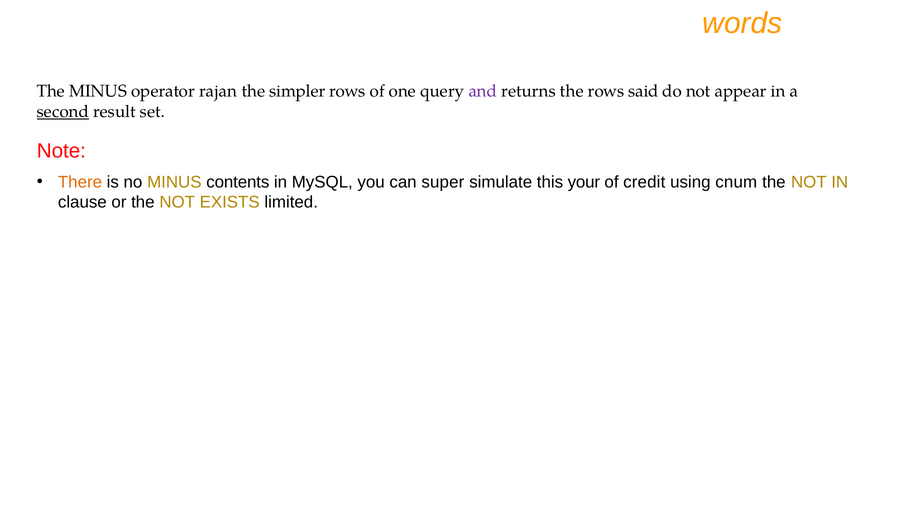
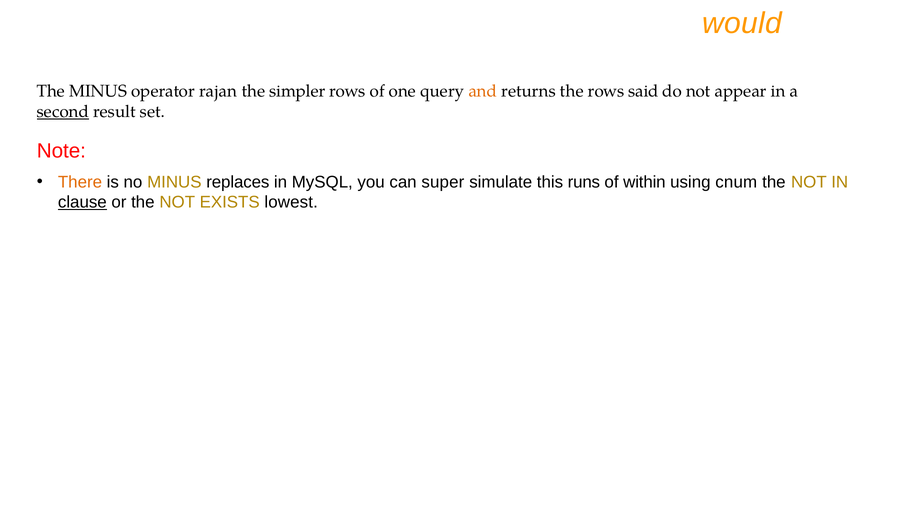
words: words -> would
and colour: purple -> orange
contents: contents -> replaces
your: your -> runs
credit: credit -> within
clause underline: none -> present
limited: limited -> lowest
